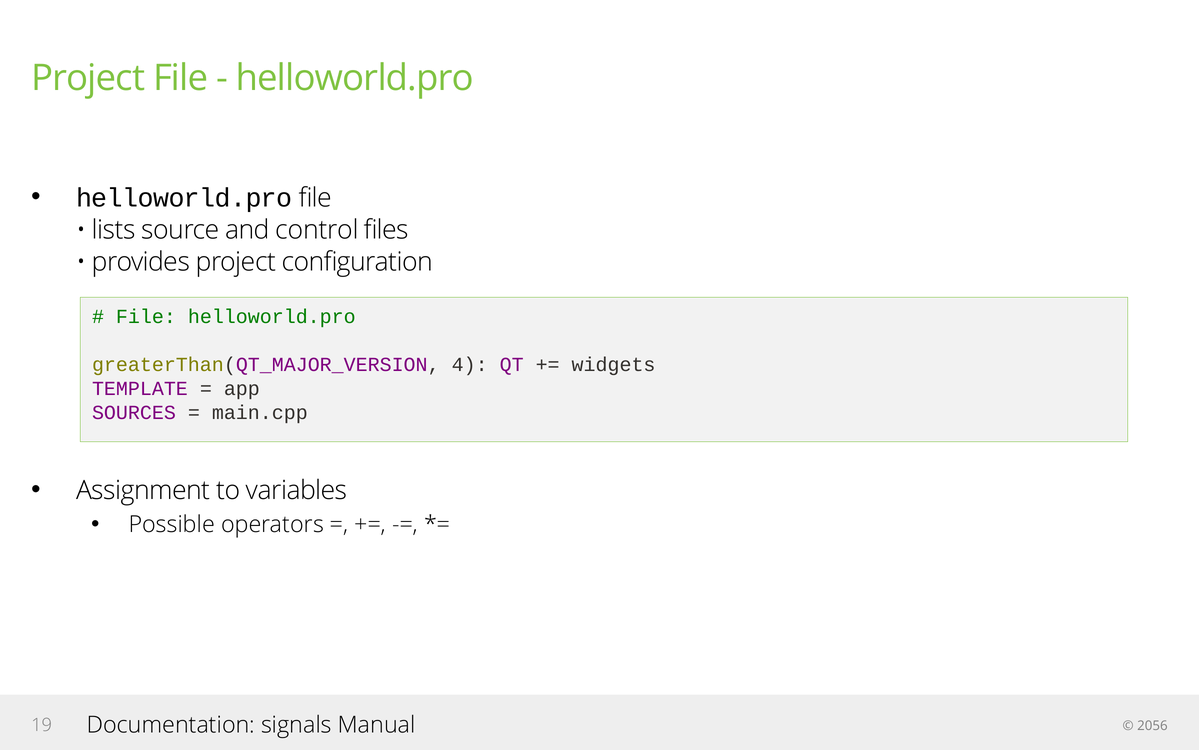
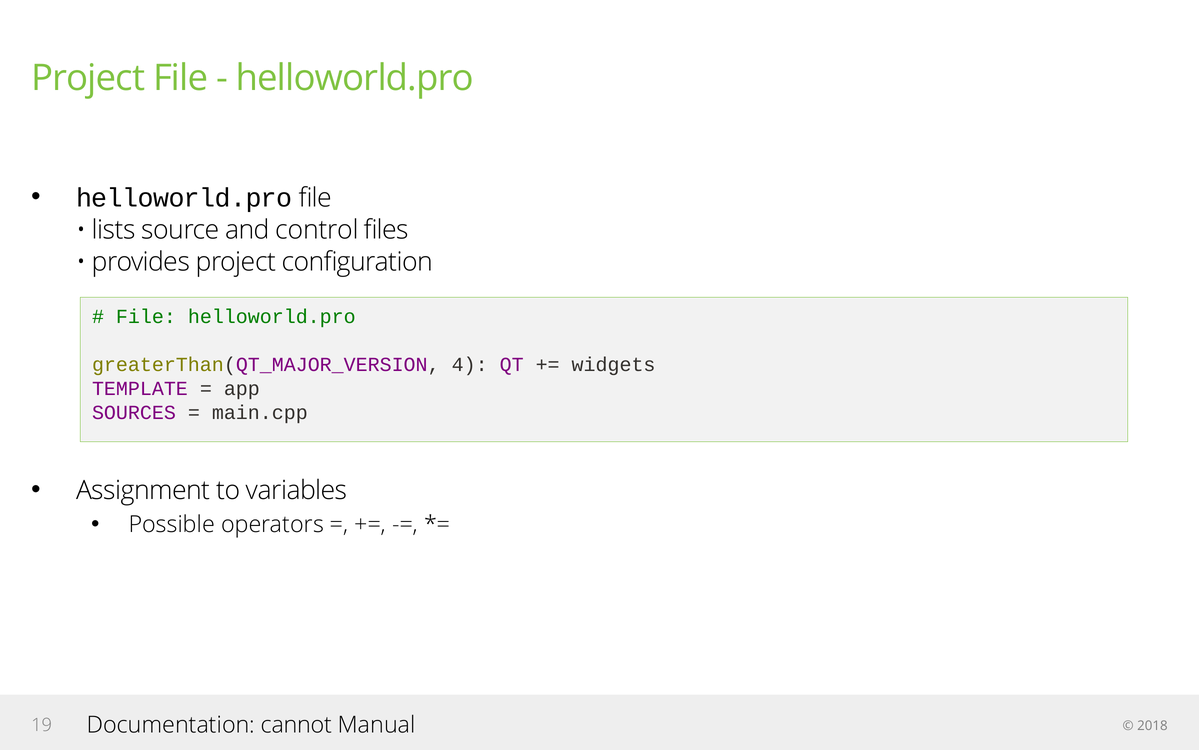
signals: signals -> cannot
2056: 2056 -> 2018
